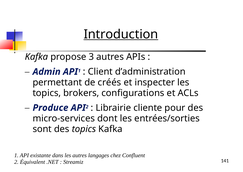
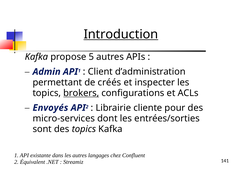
3: 3 -> 5
brokers underline: none -> present
Produce: Produce -> Envoyés
